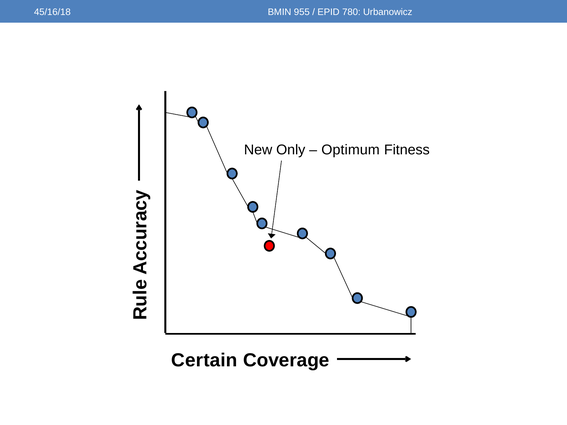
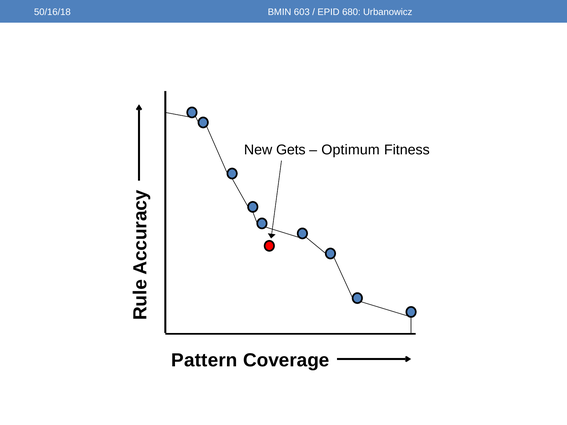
45/16/18: 45/16/18 -> 50/16/18
955: 955 -> 603
780: 780 -> 680
Only: Only -> Gets
Certain: Certain -> Pattern
